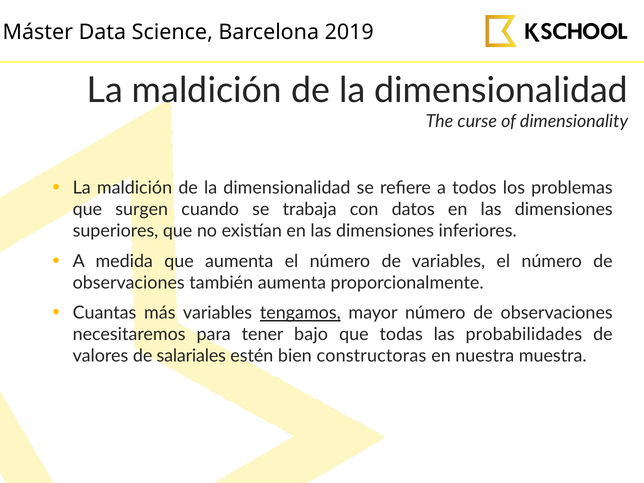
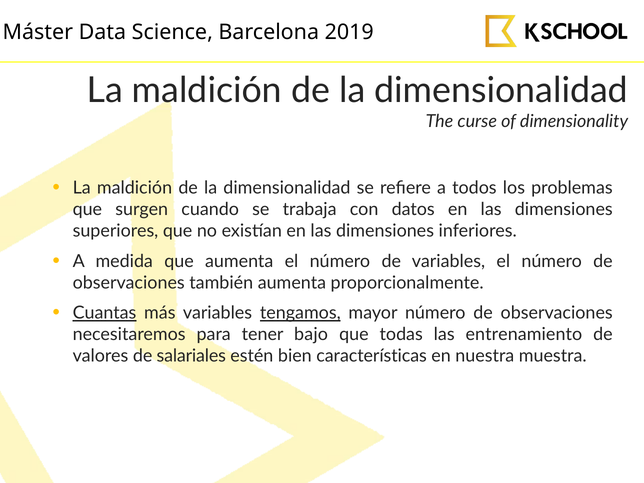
Cuantas underline: none -> present
probabilidades: probabilidades -> entrenamiento
constructoras: constructoras -> características
